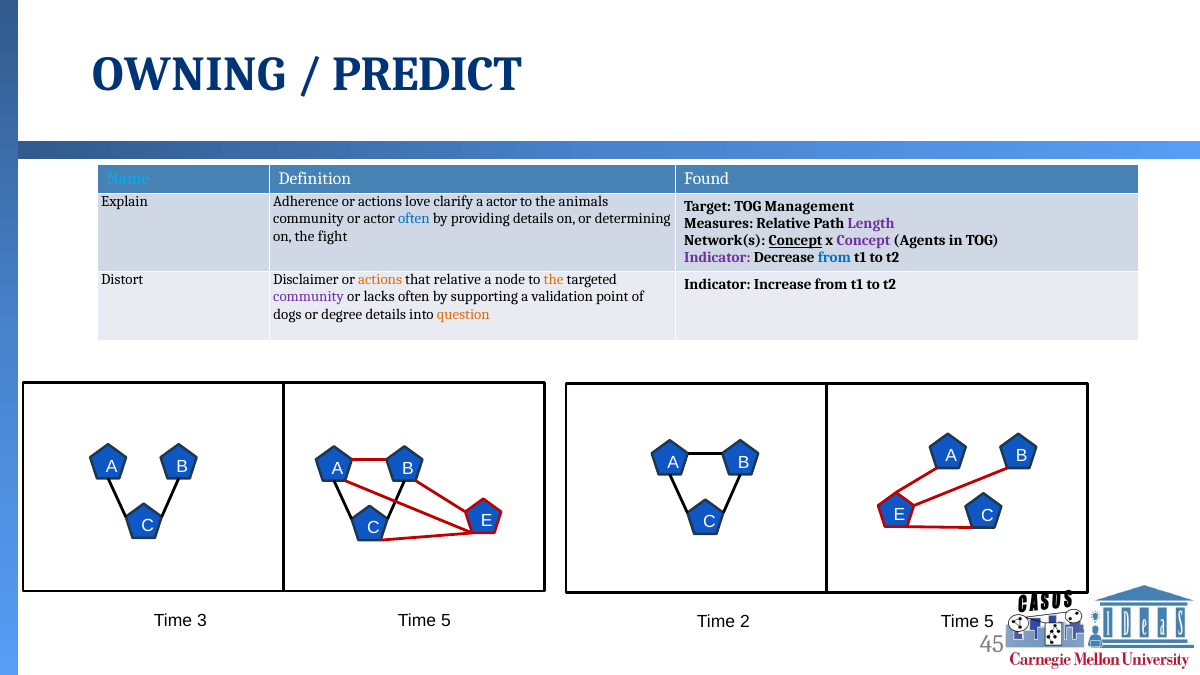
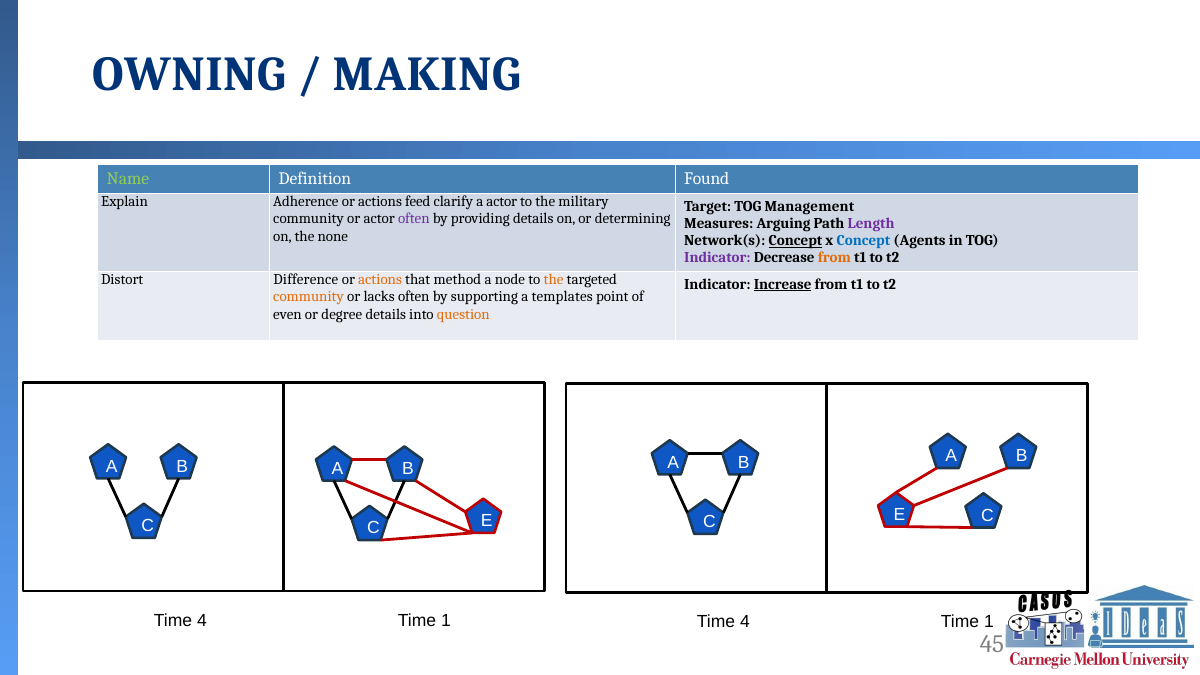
PREDICT: PREDICT -> MAKING
Name colour: light blue -> light green
love: love -> feed
animals: animals -> military
often at (414, 219) colour: blue -> purple
Measures Relative: Relative -> Arguing
fight: fight -> none
Concept at (863, 241) colour: purple -> blue
from at (834, 258) colour: blue -> orange
Disclaimer: Disclaimer -> Difference
that relative: relative -> method
Increase underline: none -> present
community at (309, 297) colour: purple -> orange
validation: validation -> templates
dogs: dogs -> even
3 at (202, 621): 3 -> 4
5 at (446, 621): 5 -> 1
2 at (745, 622): 2 -> 4
5 at (989, 622): 5 -> 1
